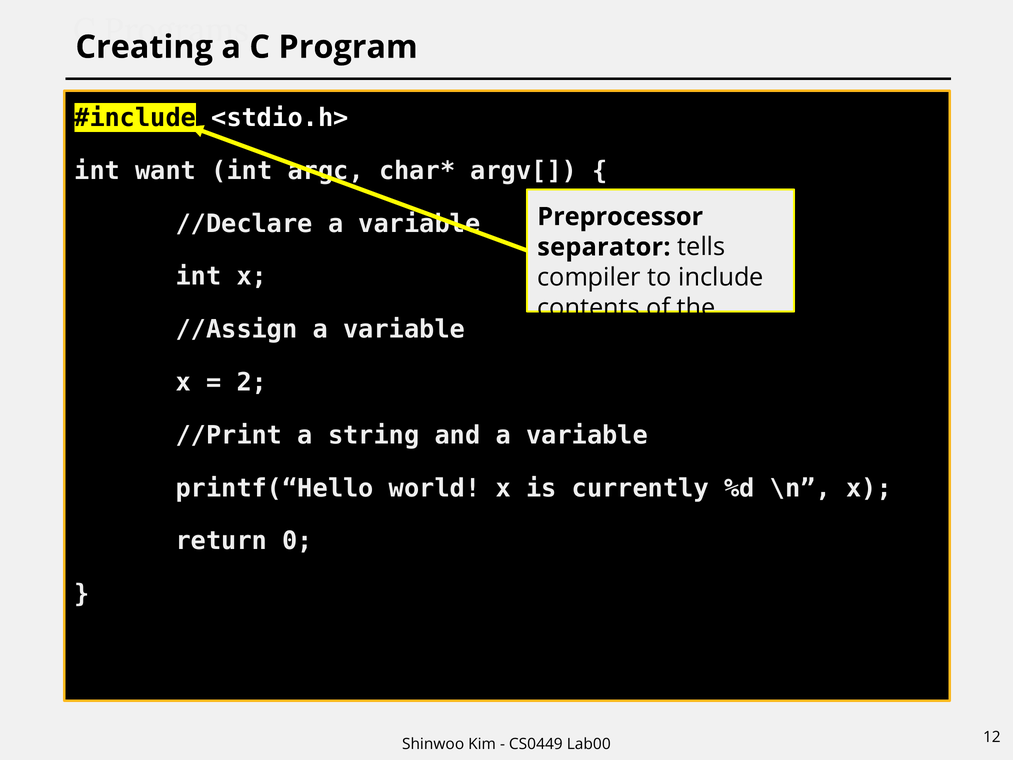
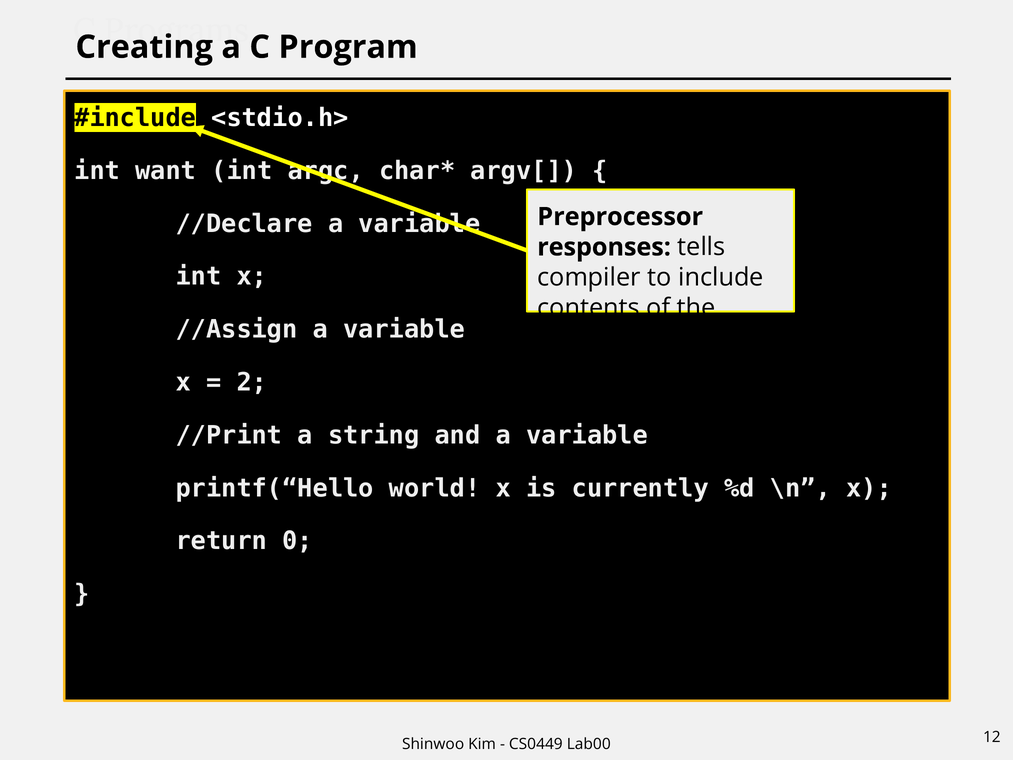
separator: separator -> responses
